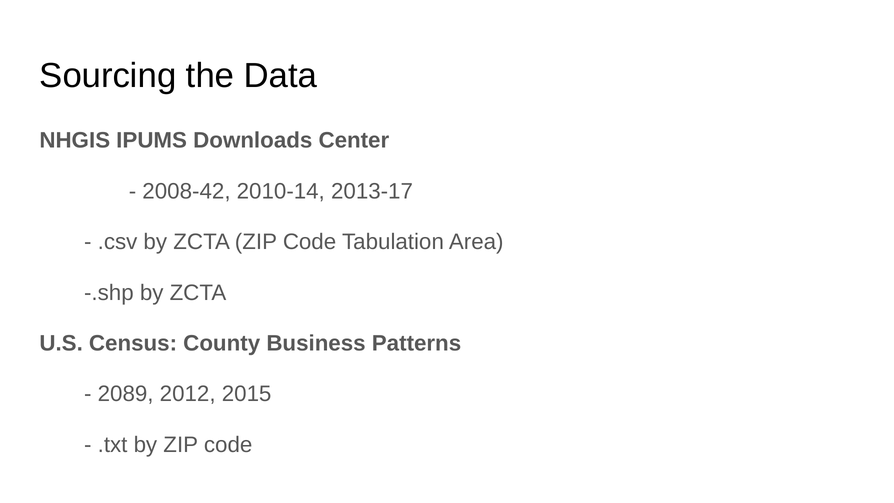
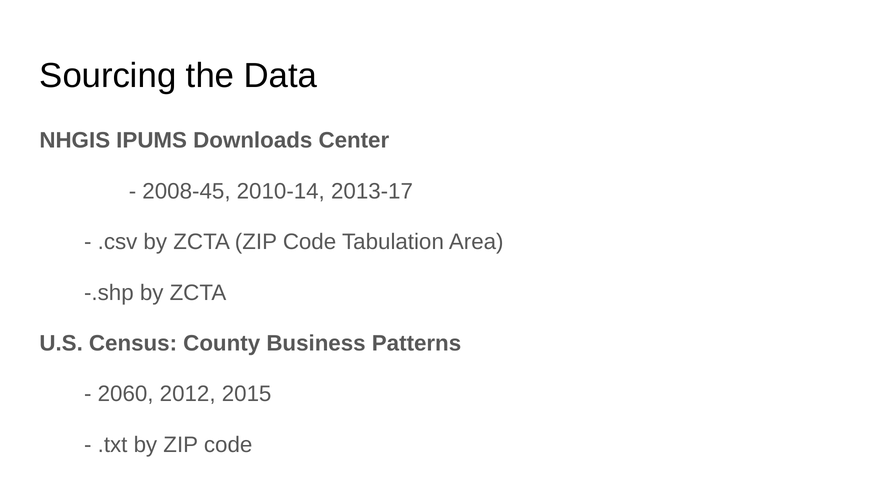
2008-42: 2008-42 -> 2008-45
2089: 2089 -> 2060
